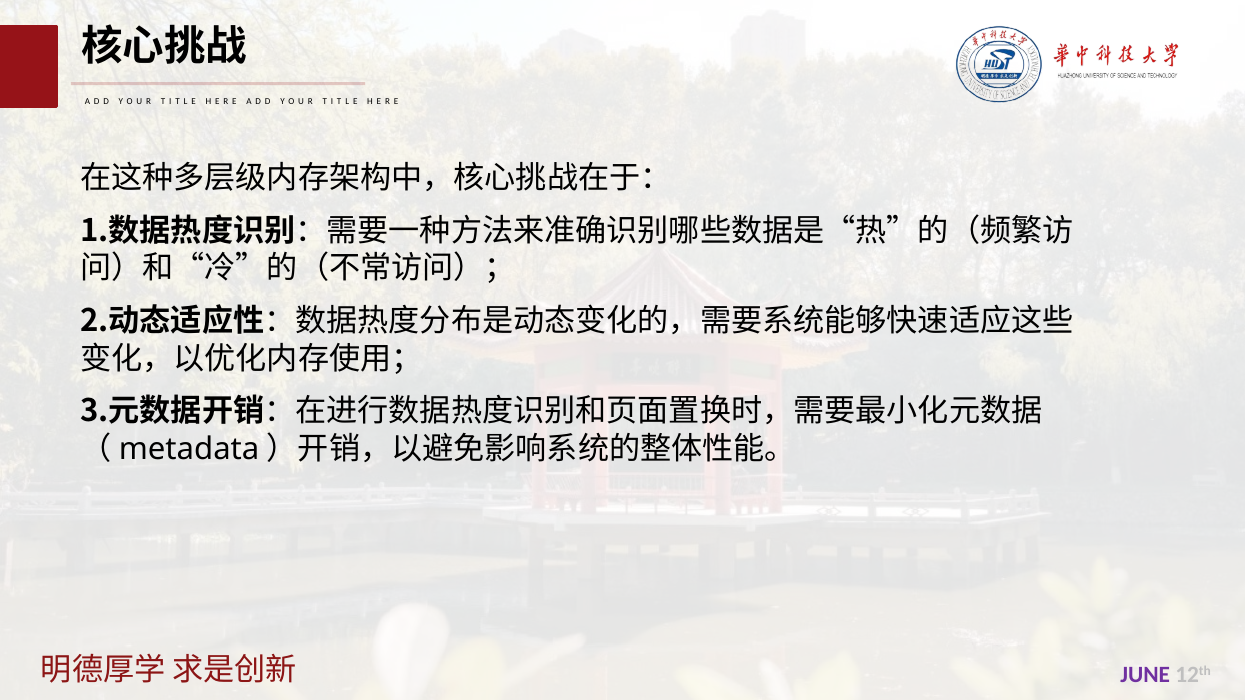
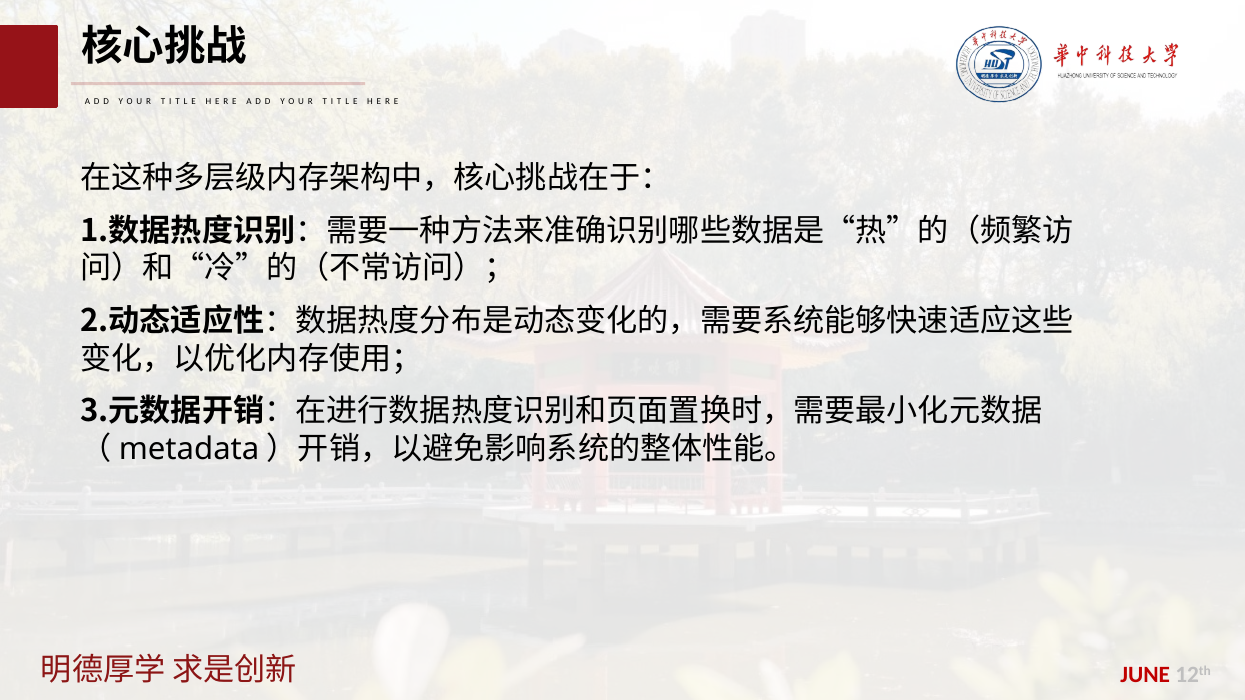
JUNE colour: purple -> red
